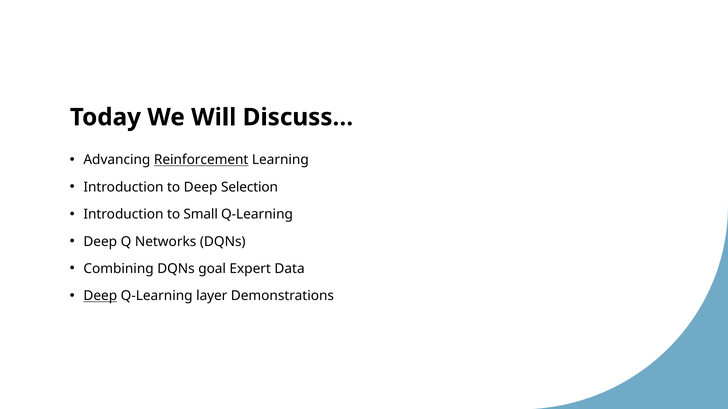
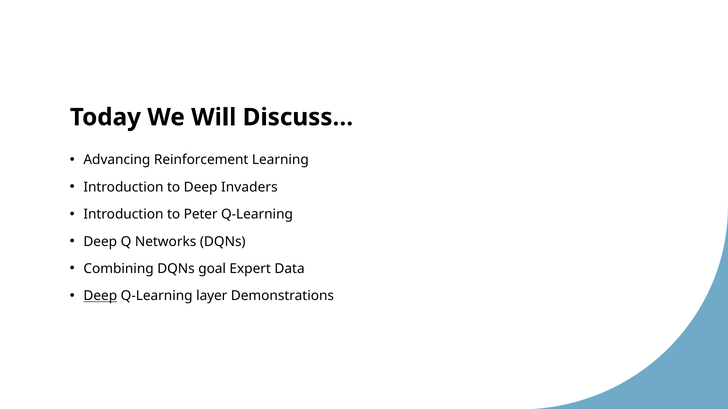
Reinforcement underline: present -> none
Selection: Selection -> Invaders
Small: Small -> Peter
